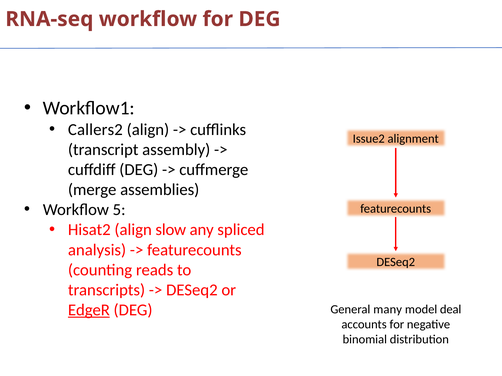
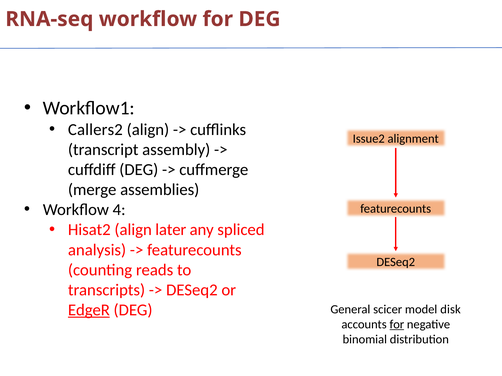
5: 5 -> 4
slow: slow -> later
many: many -> scicer
deal: deal -> disk
for at (397, 325) underline: none -> present
